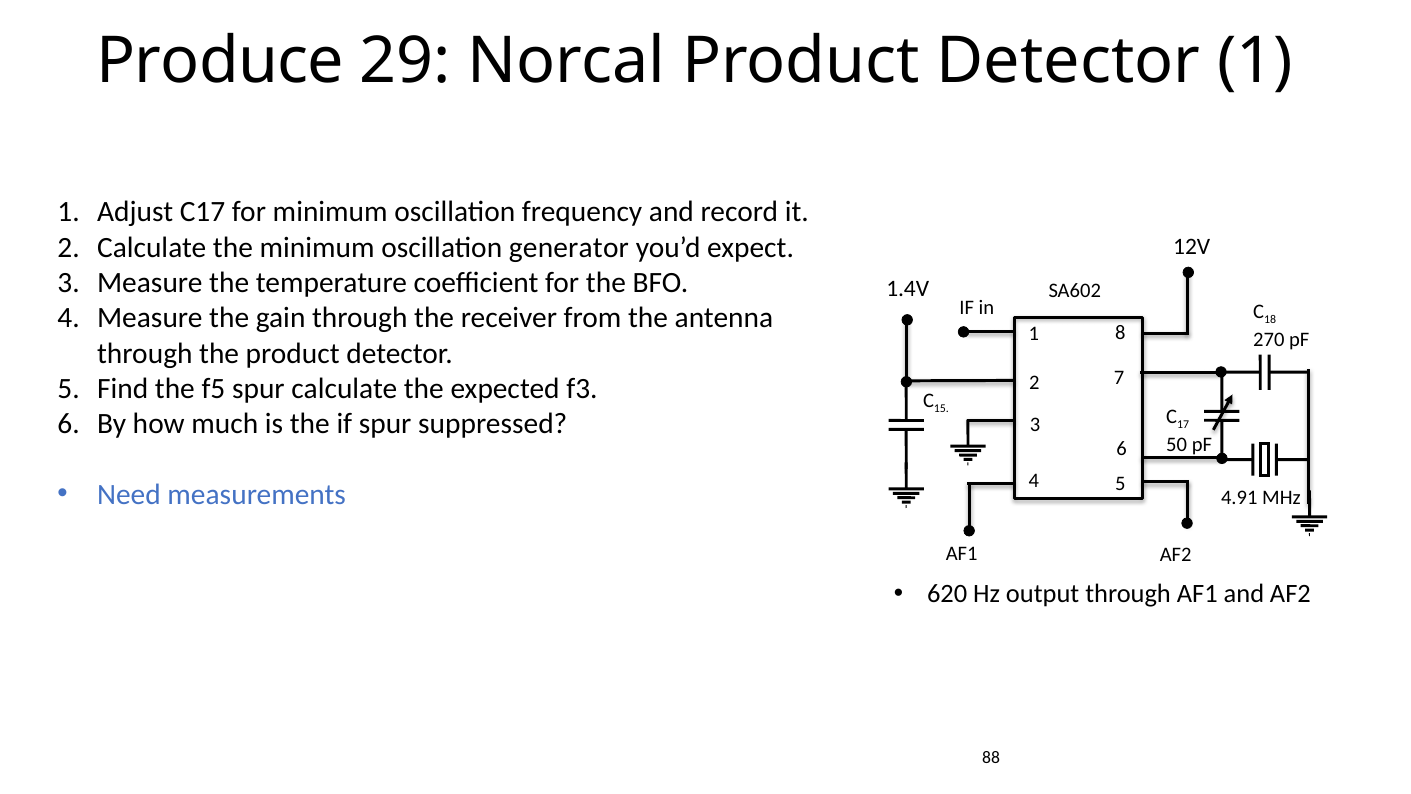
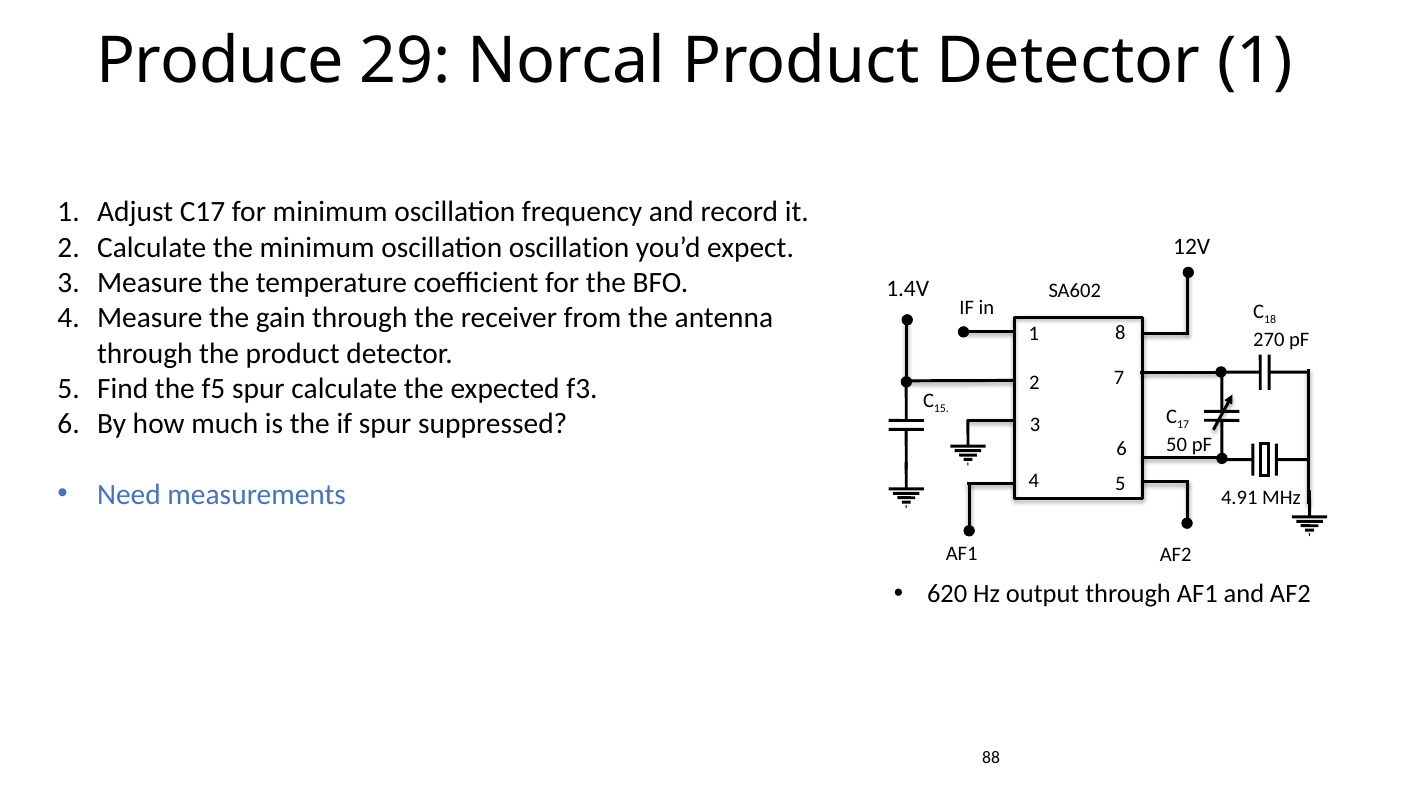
oscillation generator: generator -> oscillation
